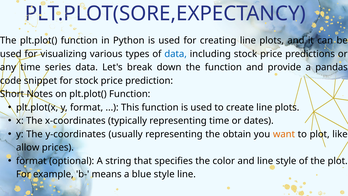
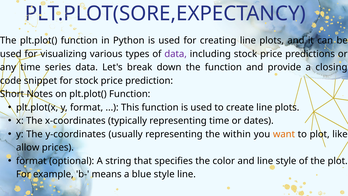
data at (176, 54) colour: blue -> purple
pandas: pandas -> closing
obtain: obtain -> within
